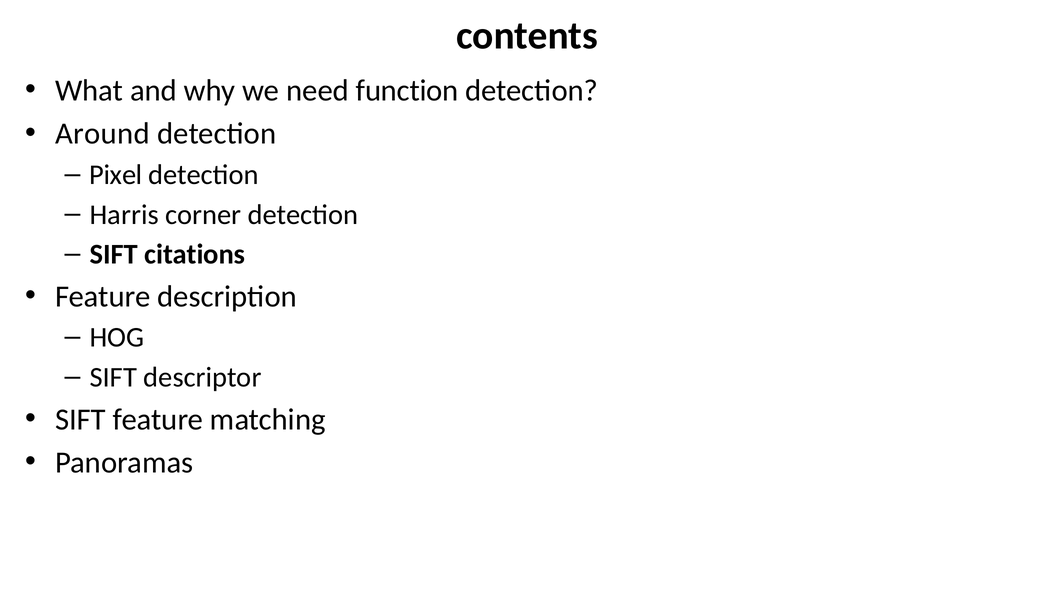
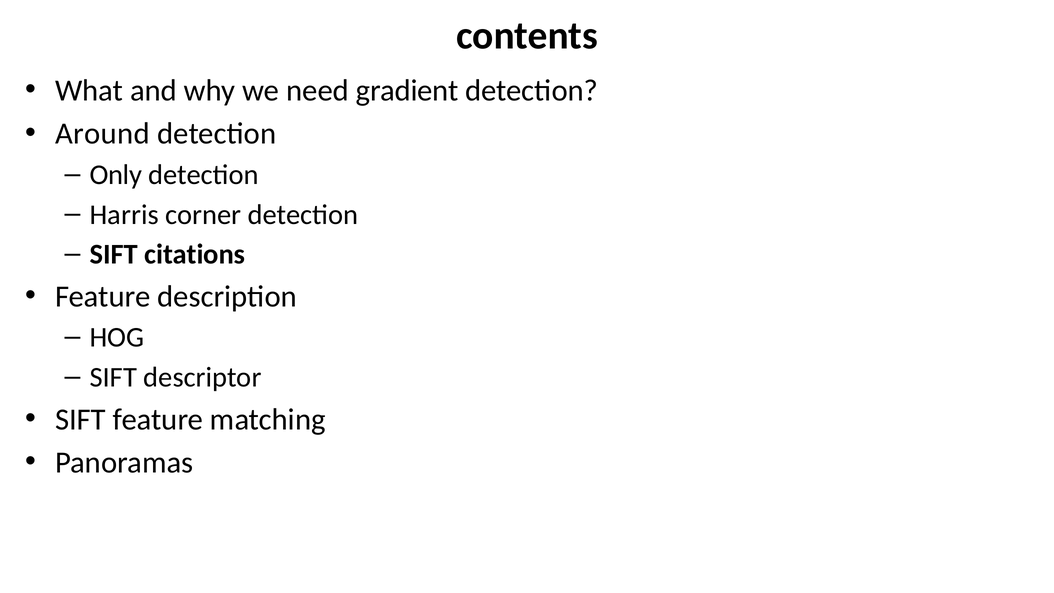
function: function -> gradient
Pixel: Pixel -> Only
